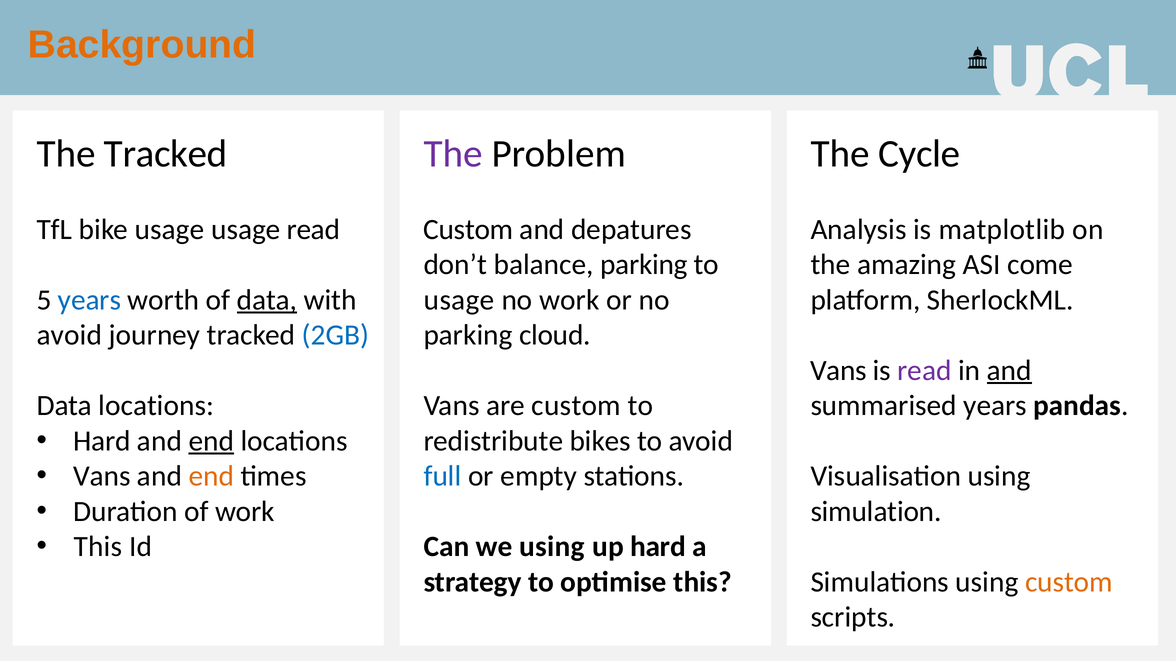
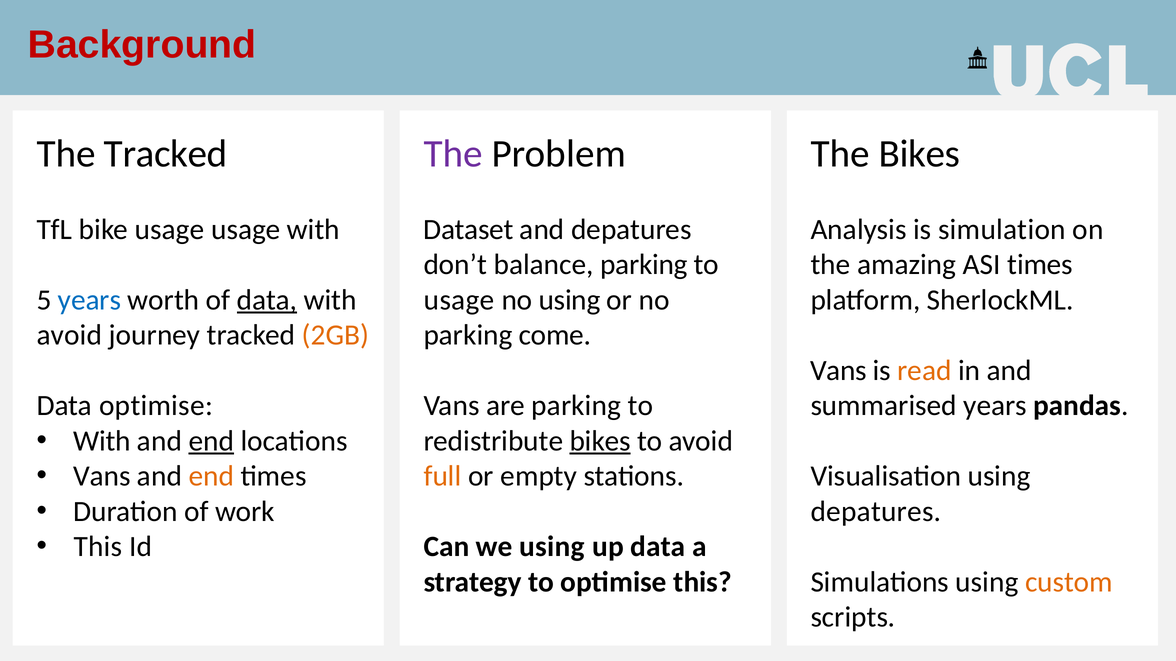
Background colour: orange -> red
The Cycle: Cycle -> Bikes
usage read: read -> with
Custom at (468, 230): Custom -> Dataset
matplotlib: matplotlib -> simulation
ASI come: come -> times
no work: work -> using
2GB colour: blue -> orange
cloud: cloud -> come
read at (924, 371) colour: purple -> orange
and at (1009, 371) underline: present -> none
Data locations: locations -> optimise
are custom: custom -> parking
Hard at (102, 441): Hard -> With
bikes at (600, 441) underline: none -> present
full colour: blue -> orange
simulation at (876, 512): simulation -> depatures
up hard: hard -> data
